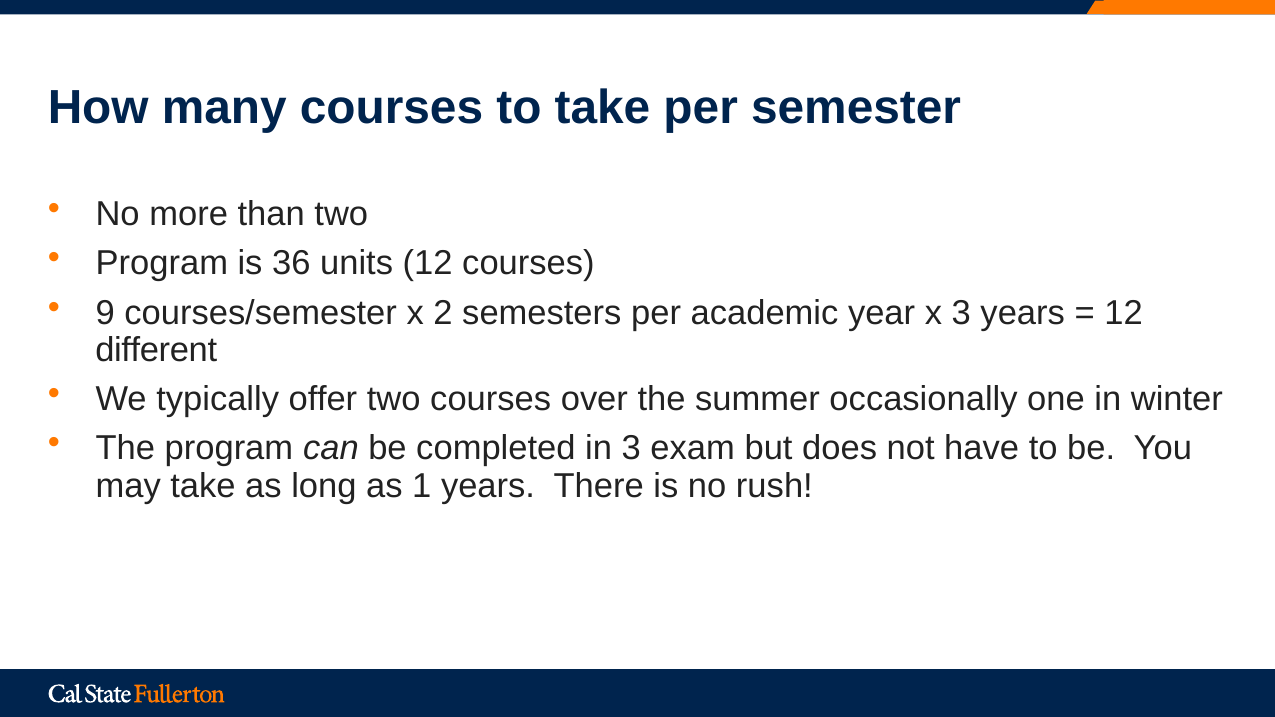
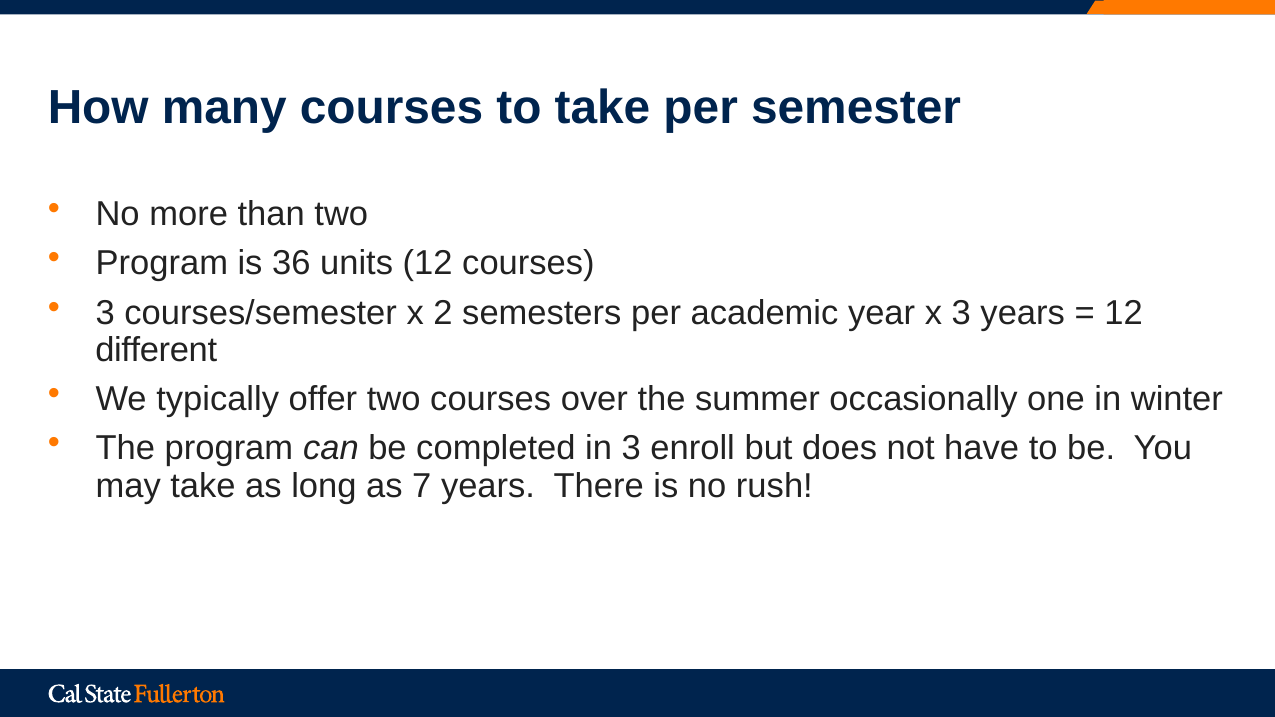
9 at (105, 313): 9 -> 3
exam: exam -> enroll
1: 1 -> 7
